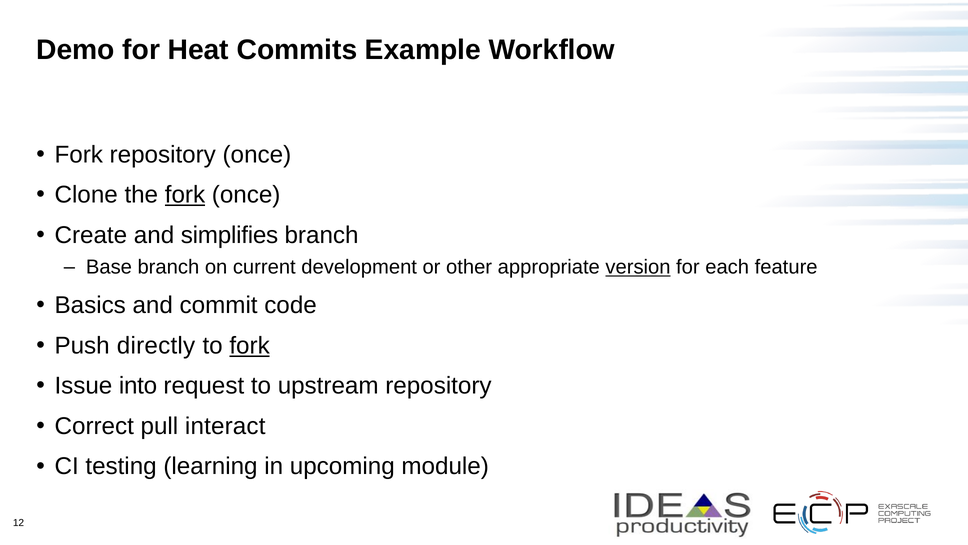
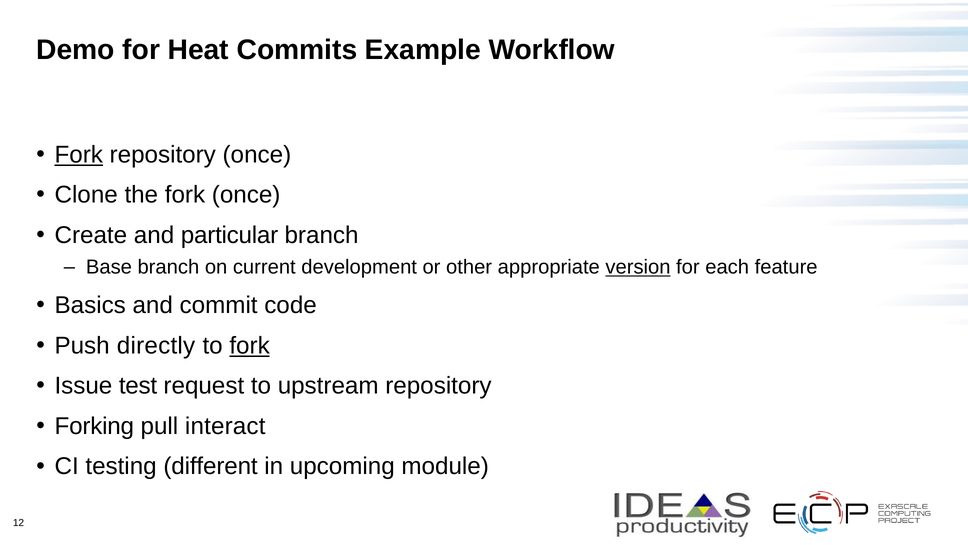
Fork at (79, 155) underline: none -> present
fork at (185, 195) underline: present -> none
simplifies: simplifies -> particular
into: into -> test
Correct: Correct -> Forking
learning: learning -> different
